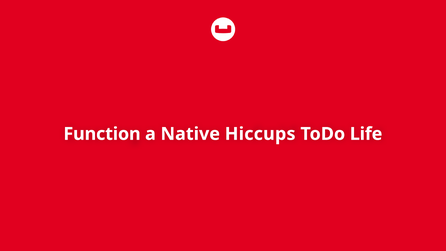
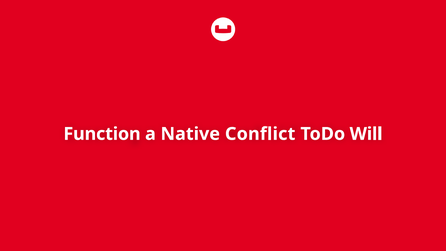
Hiccups: Hiccups -> Conflict
Life: Life -> Will
